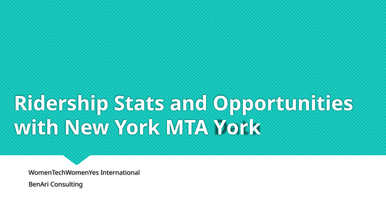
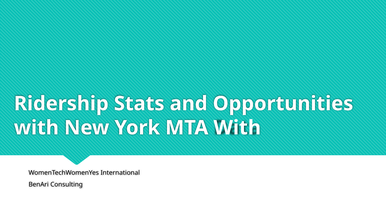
MTA York: York -> With
